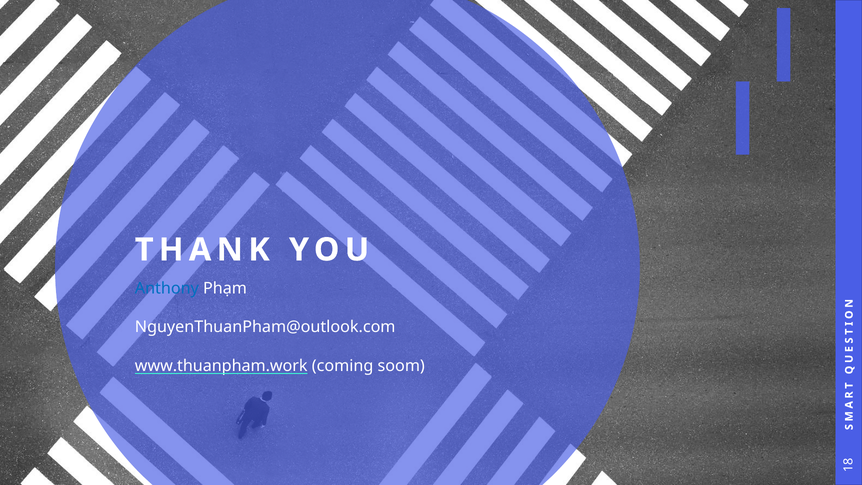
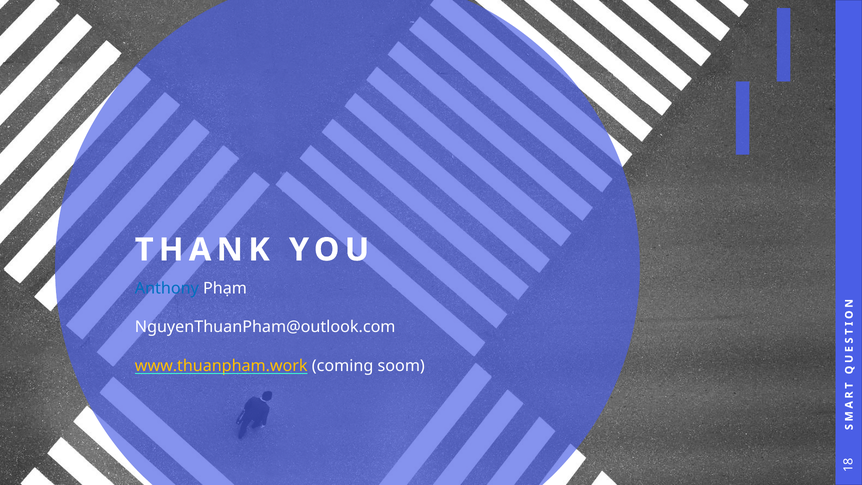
www.thuanpham.work colour: white -> yellow
